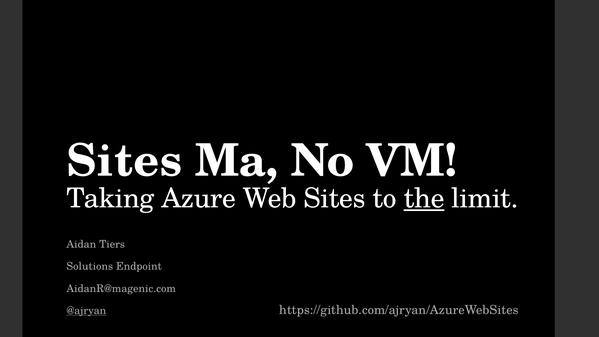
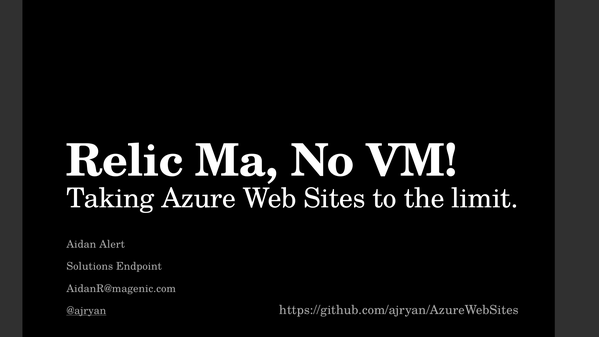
Sites at (124, 161): Sites -> Relic
the underline: present -> none
Tiers: Tiers -> Alert
